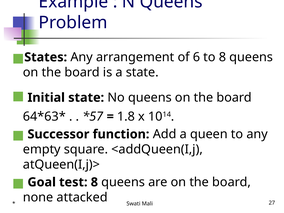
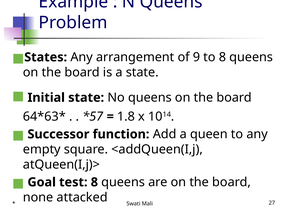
6: 6 -> 9
